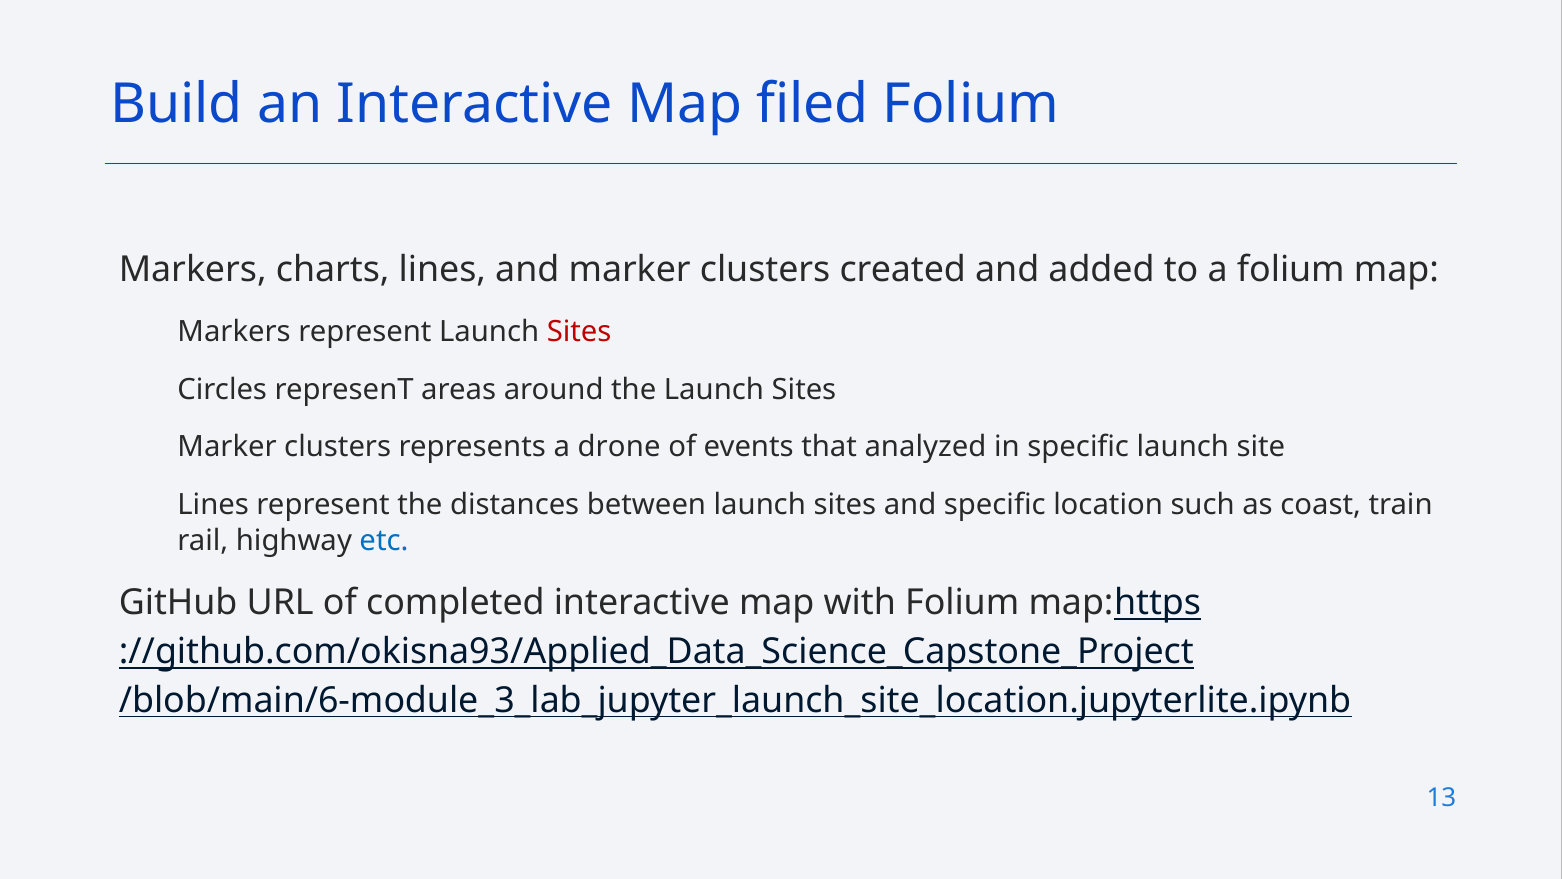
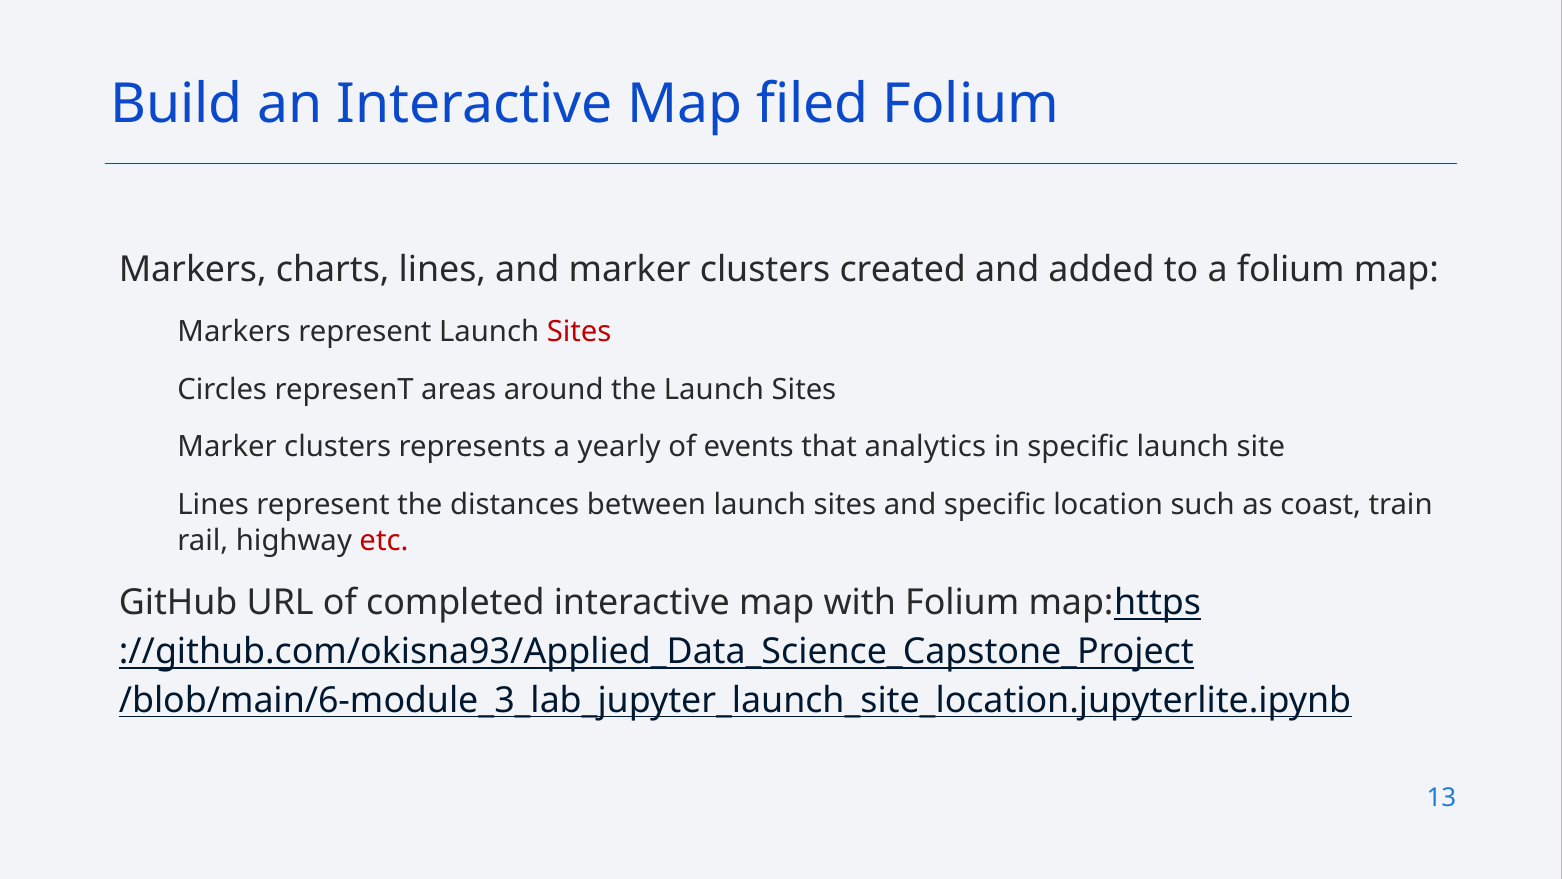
drone: drone -> yearly
analyzed: analyzed -> analytics
etc colour: blue -> red
